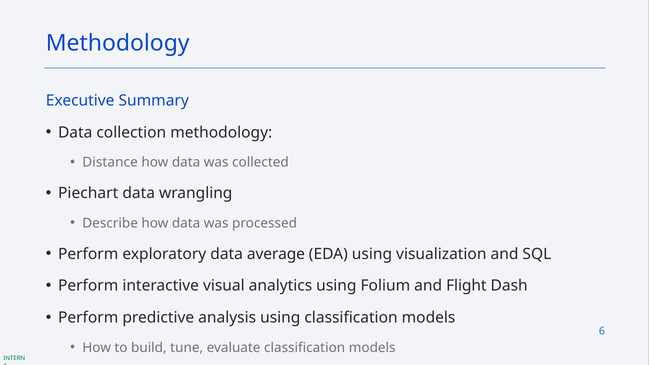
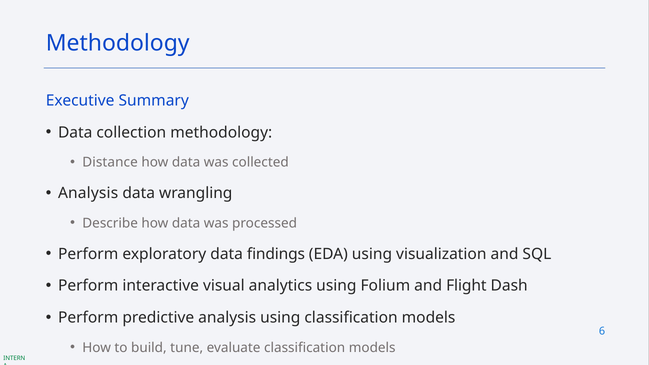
Piechart at (88, 193): Piechart -> Analysis
average: average -> findings
